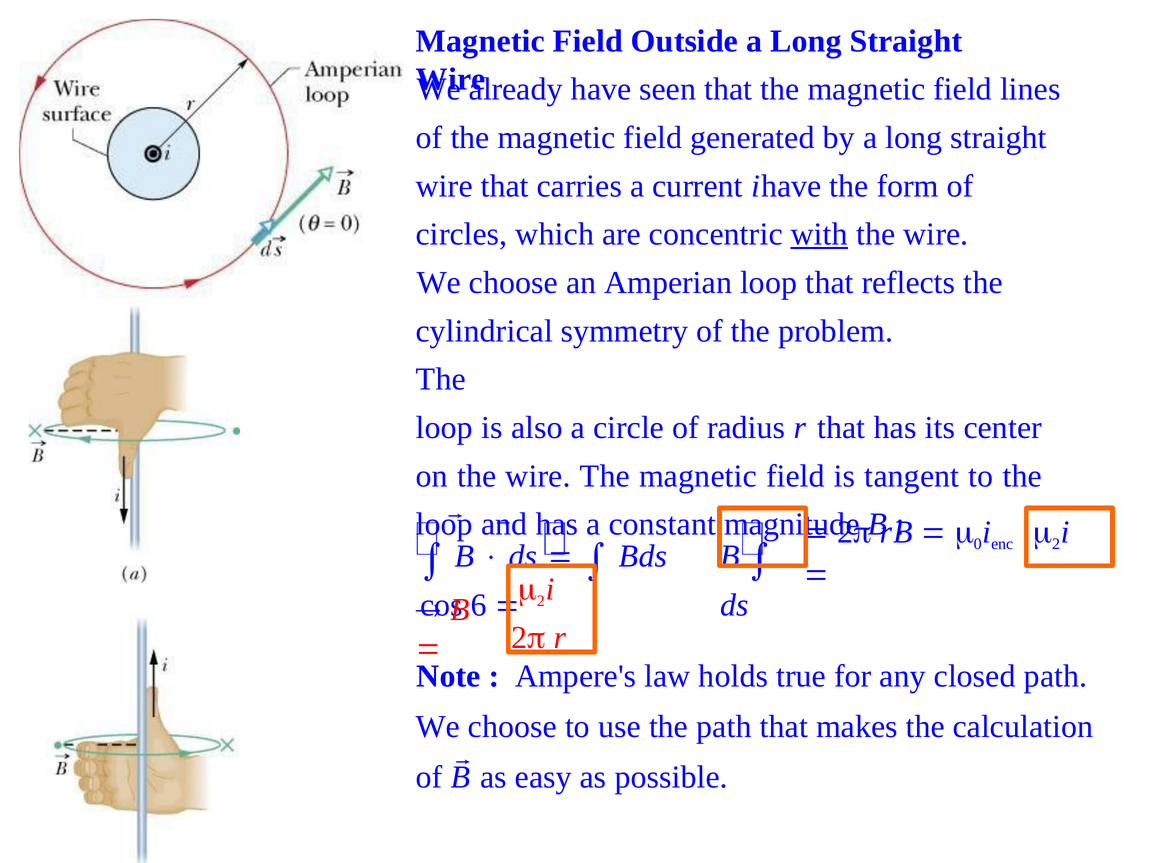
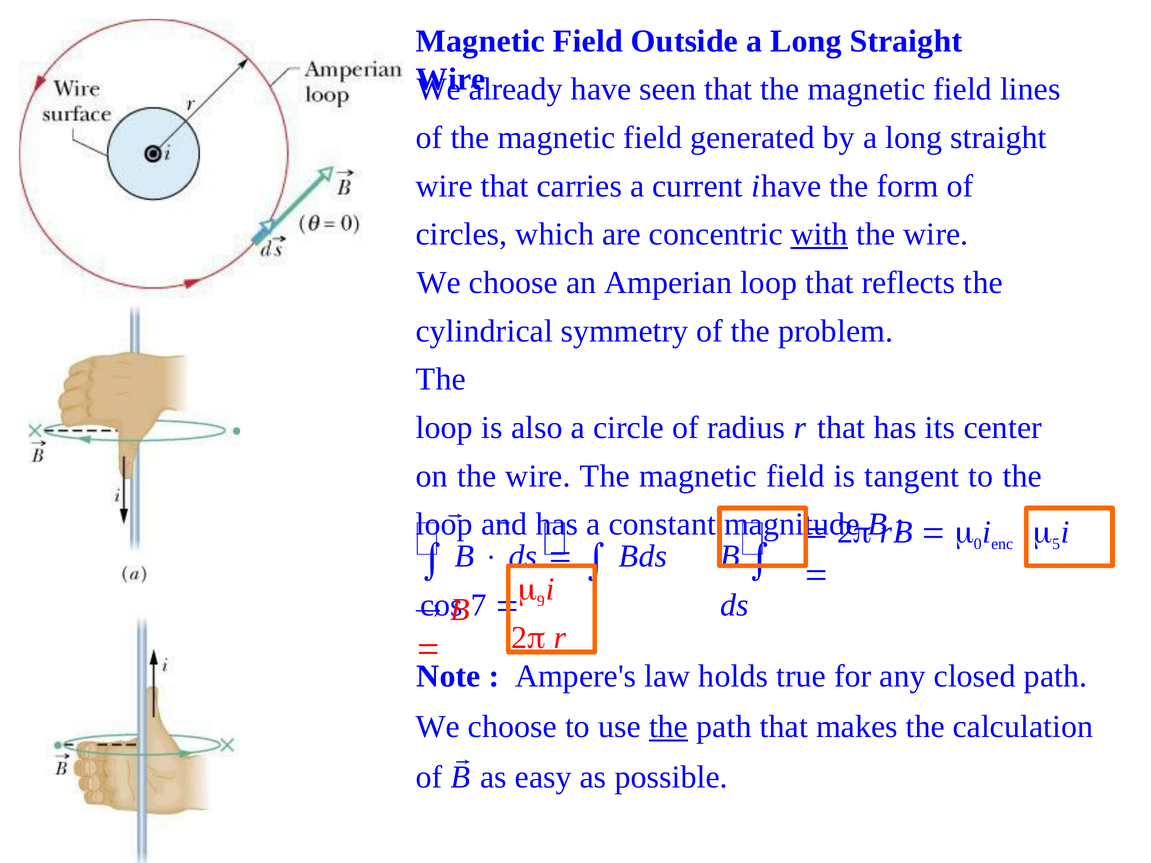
2 at (1056, 544): 2 -> 5
2 at (541, 601): 2 -> 9
6: 6 -> 7
the at (669, 727) underline: none -> present
